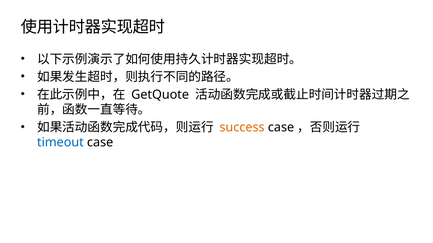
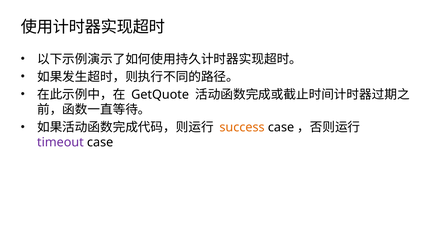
timeout colour: blue -> purple
